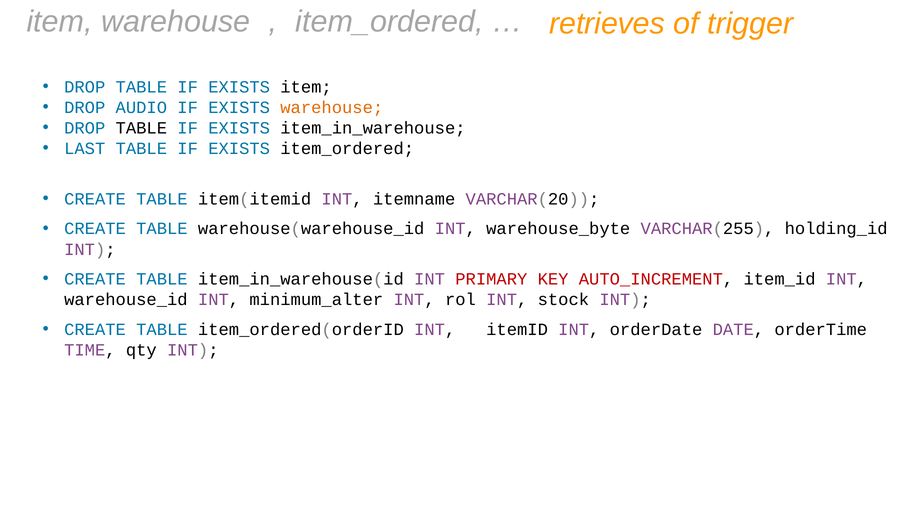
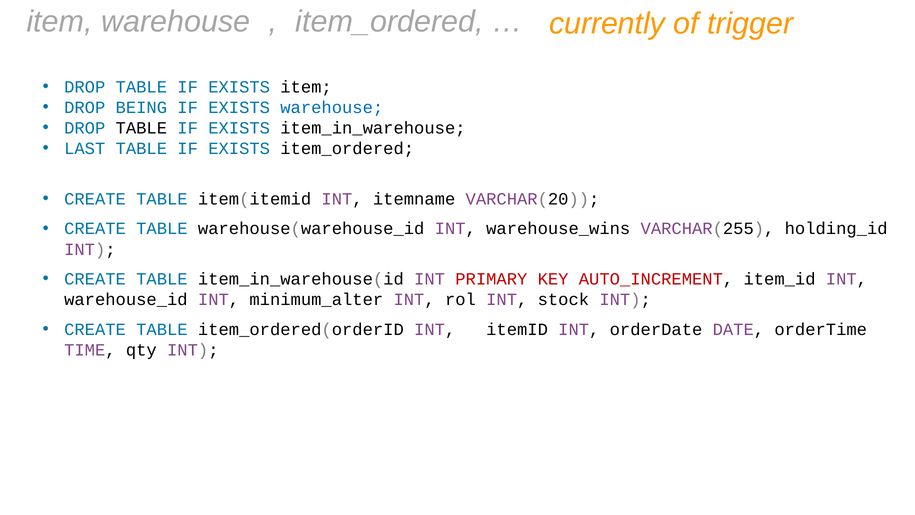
retrieves: retrieves -> currently
AUDIO: AUDIO -> BEING
warehouse at (332, 107) colour: orange -> blue
warehouse_byte: warehouse_byte -> warehouse_wins
